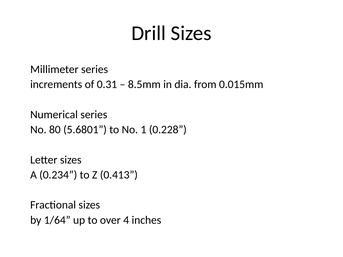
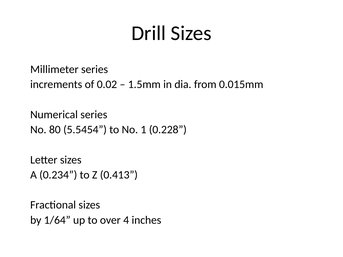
0.31: 0.31 -> 0.02
8.5mm: 8.5mm -> 1.5mm
5.6801: 5.6801 -> 5.5454
